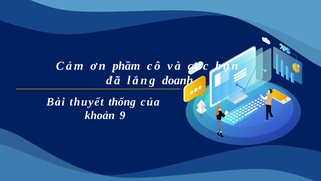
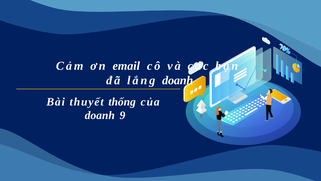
phầm: phầm -> email
khoản at (100, 115): khoản -> doanh
